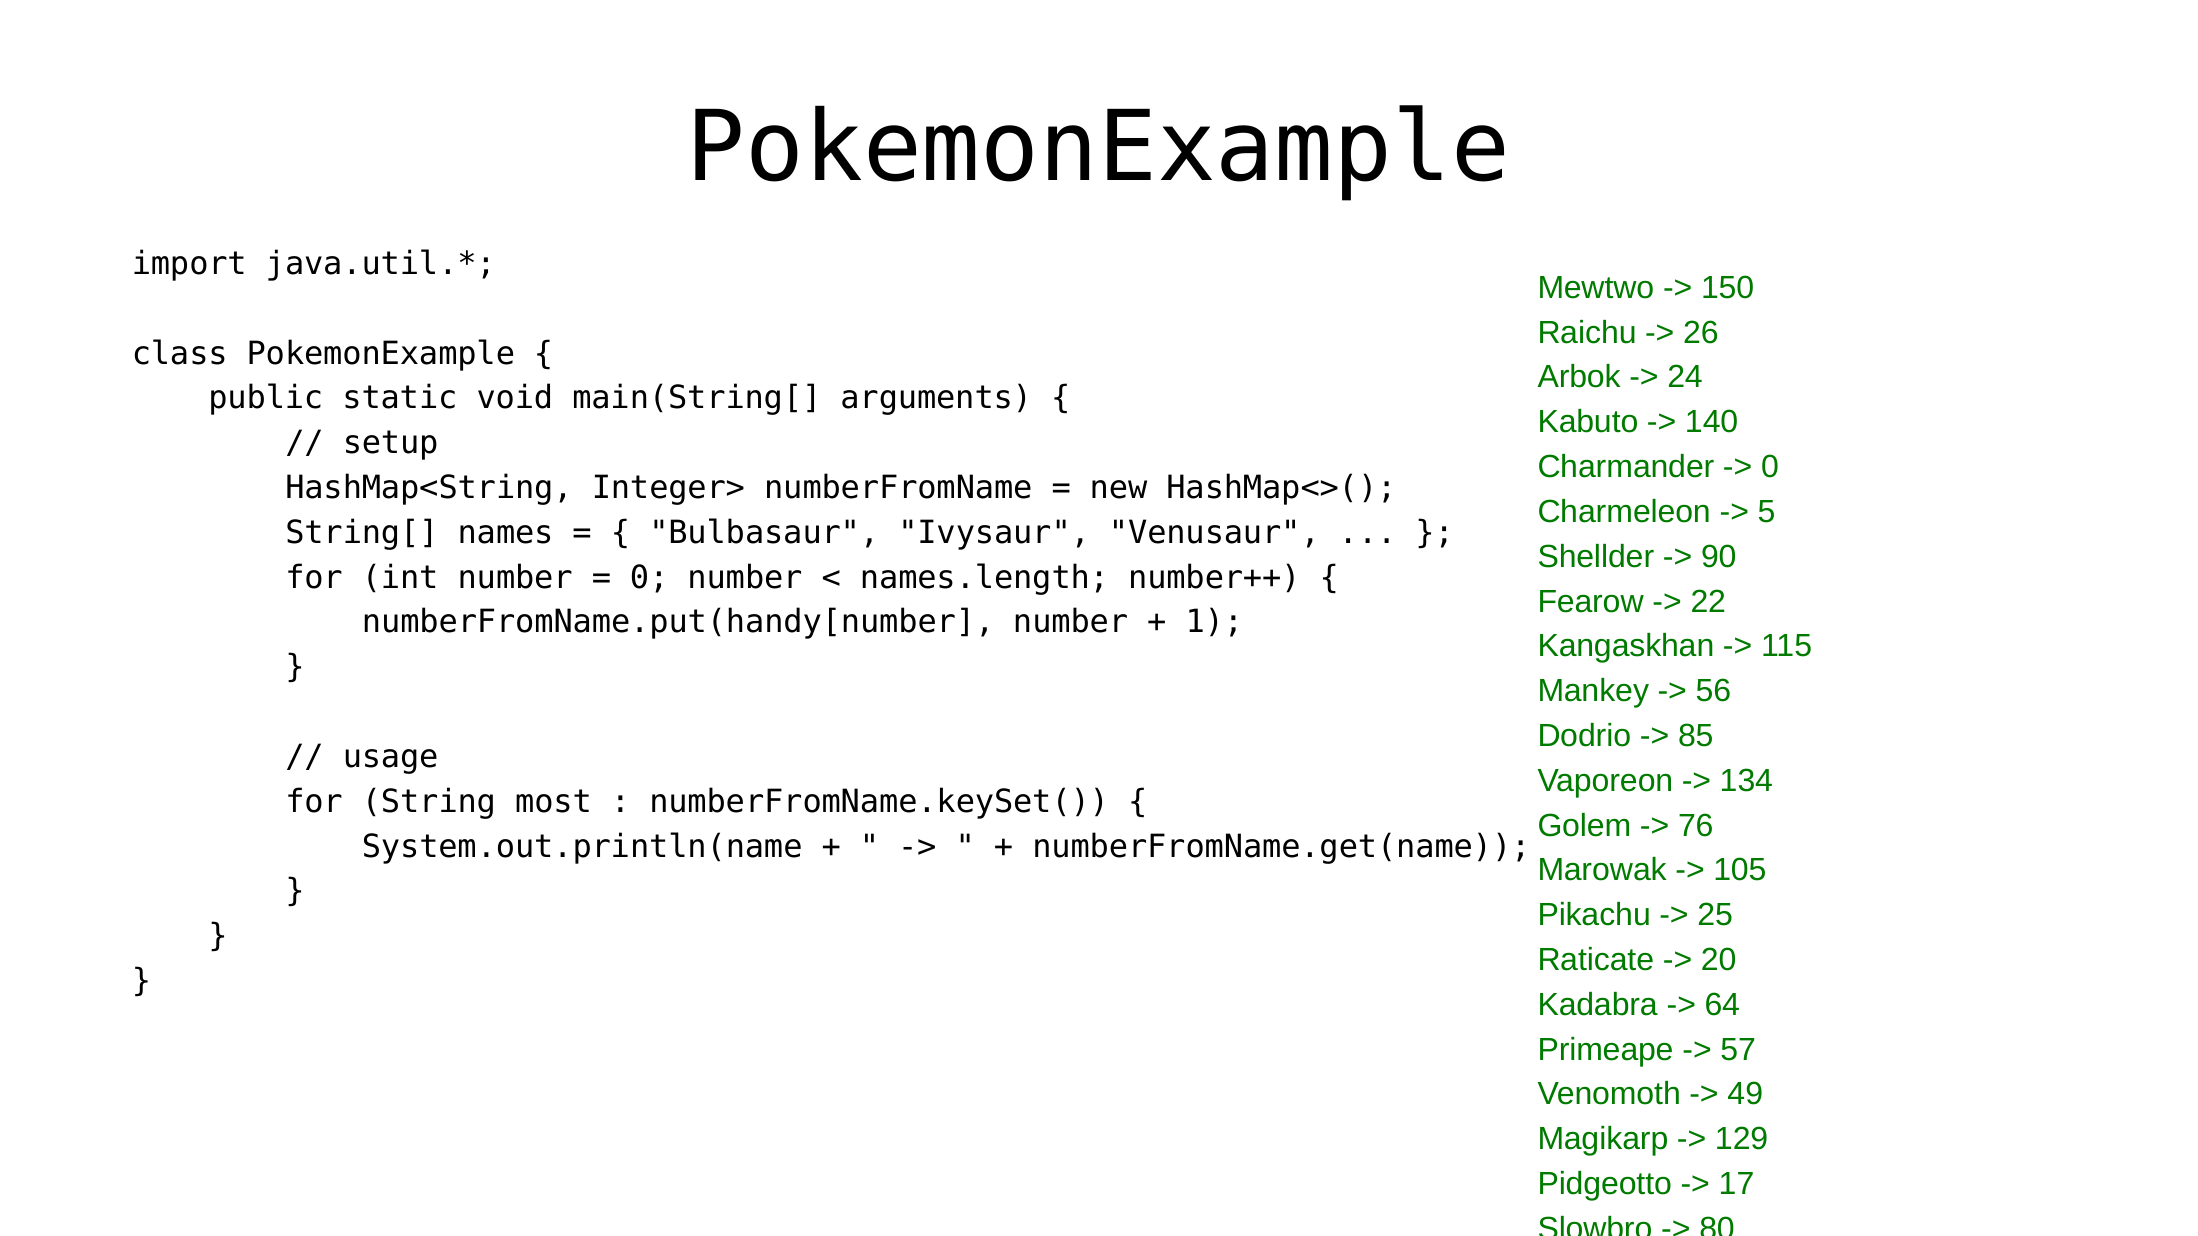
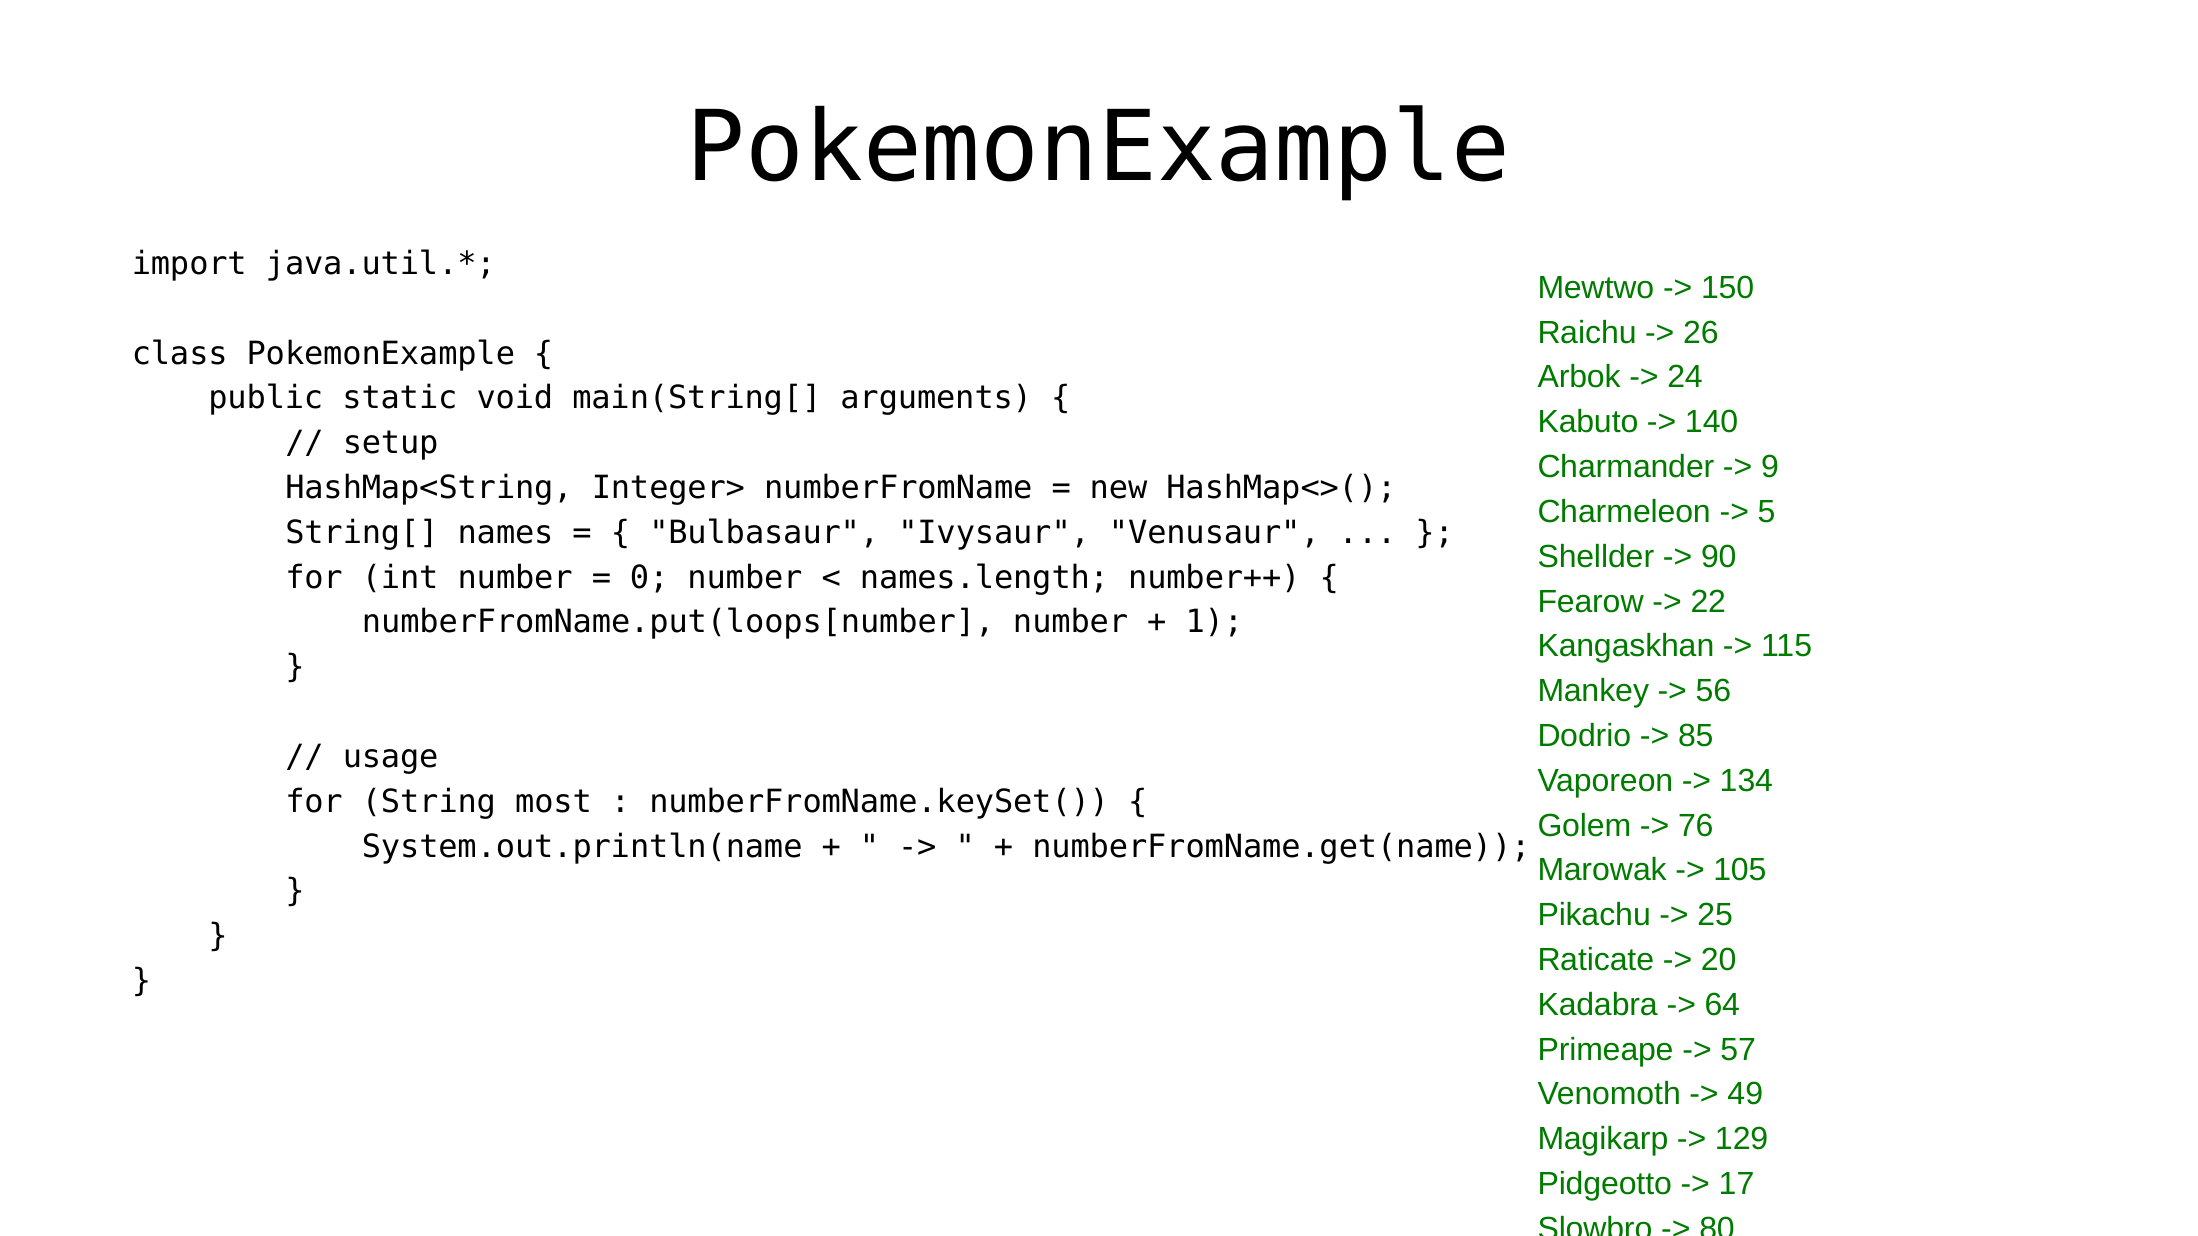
0 at (1770, 467): 0 -> 9
numberFromName.put(handy[number: numberFromName.put(handy[number -> numberFromName.put(loops[number
